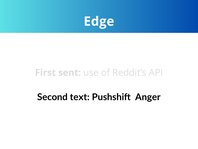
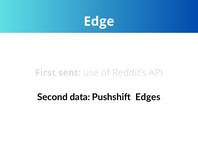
text: text -> data
Anger: Anger -> Edges
